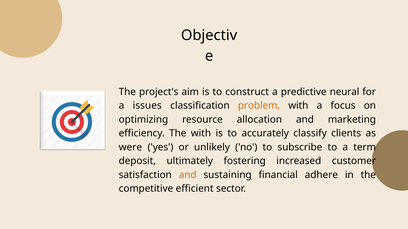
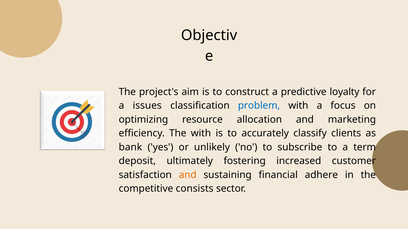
neural: neural -> loyalty
problem colour: orange -> blue
were: were -> bank
efficient: efficient -> consists
